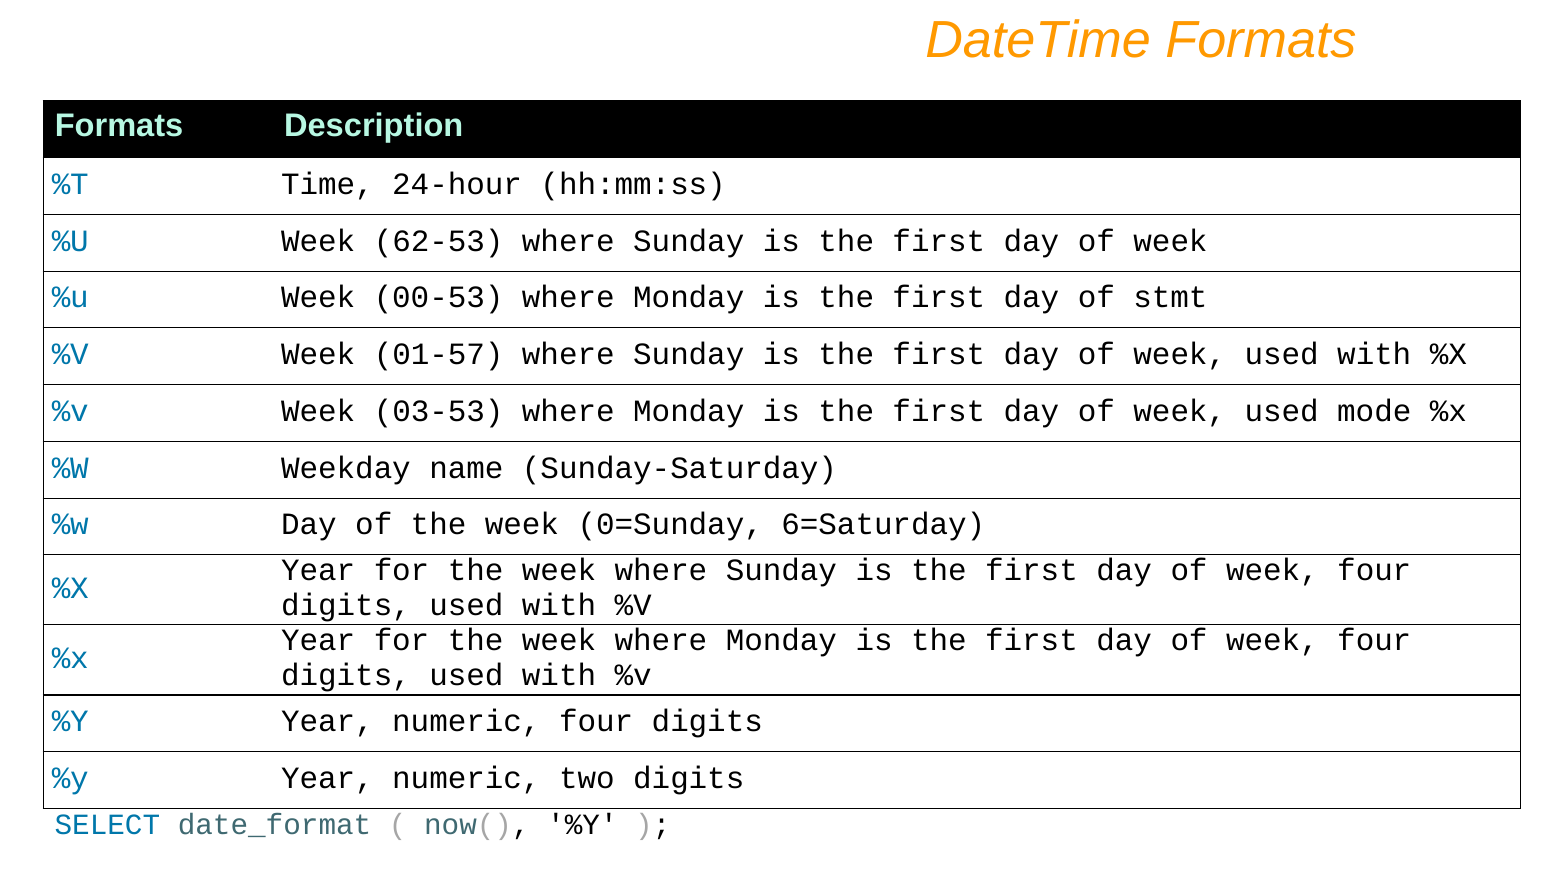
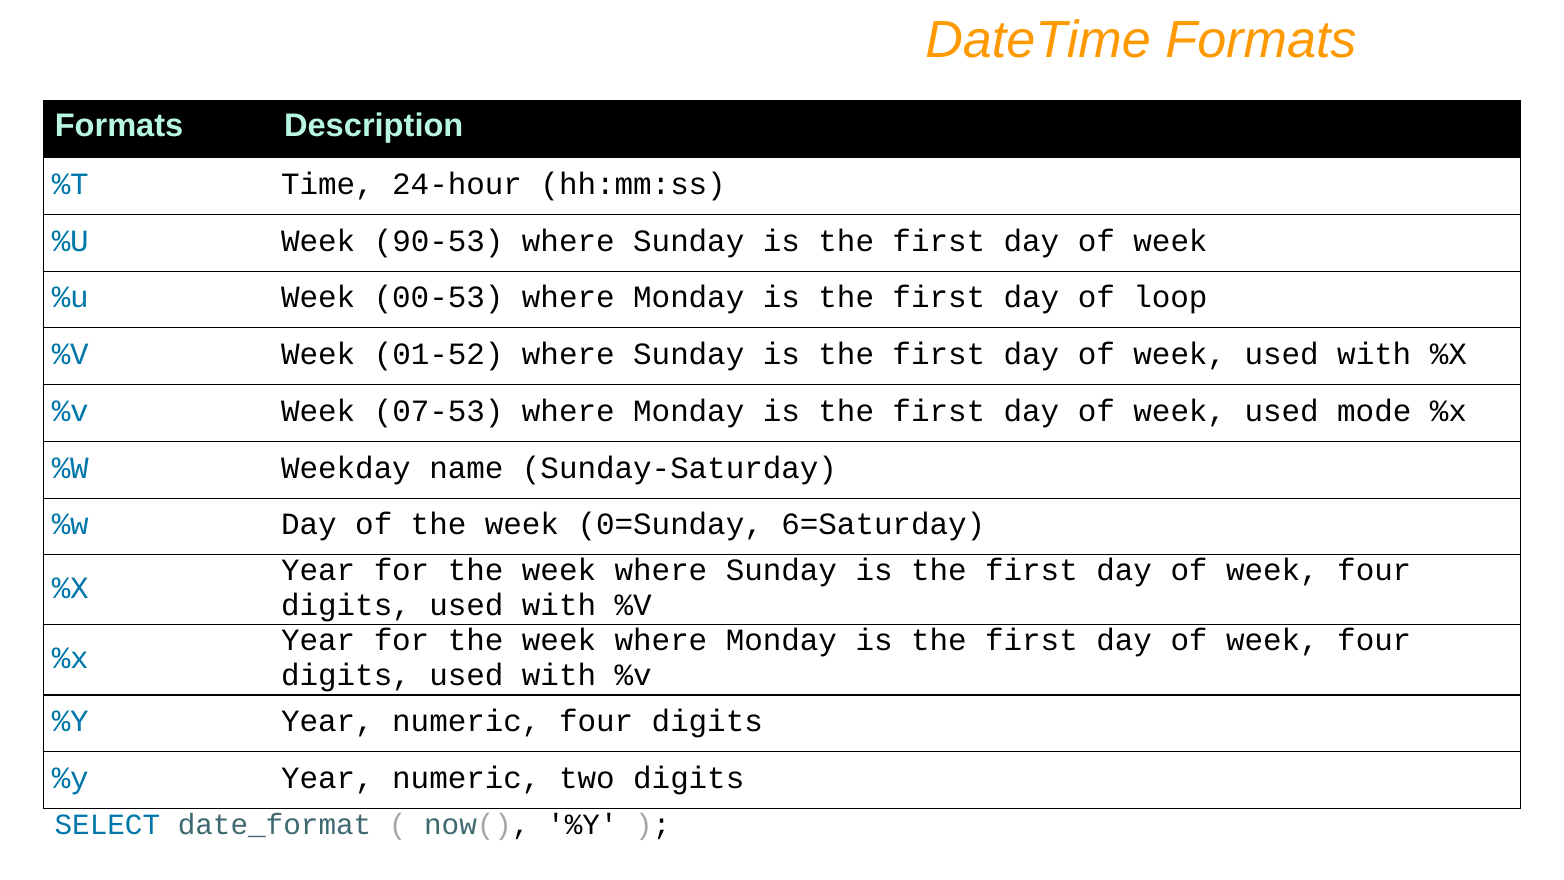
62-53: 62-53 -> 90-53
stmt: stmt -> loop
01-57: 01-57 -> 01-52
03-53: 03-53 -> 07-53
